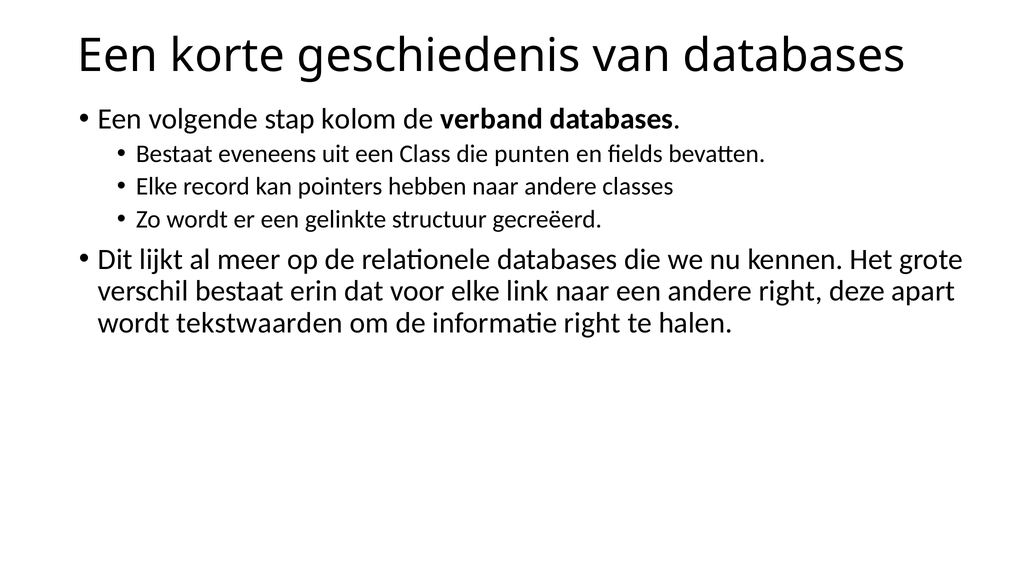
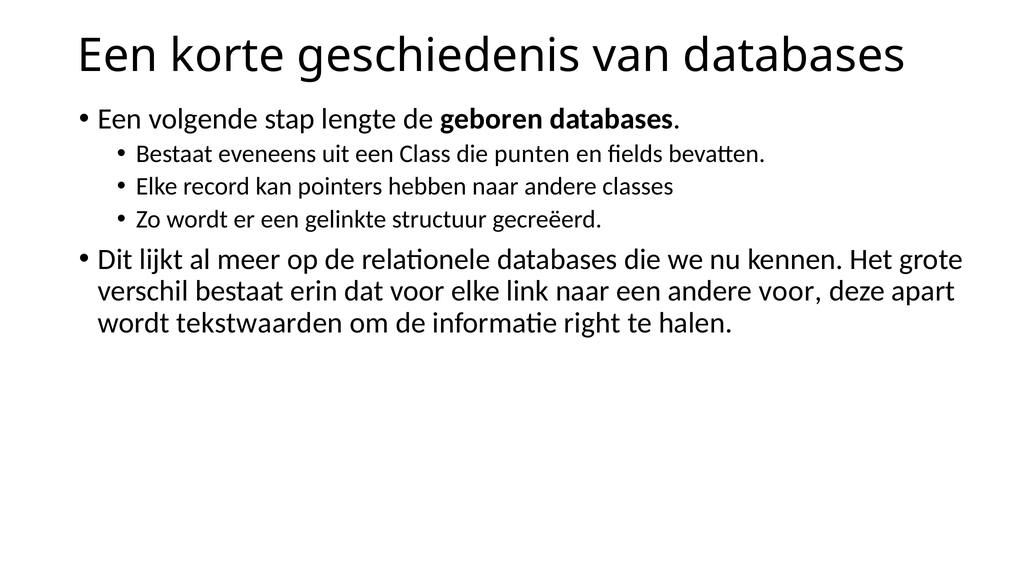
kolom: kolom -> lengte
verband: verband -> geboren
andere right: right -> voor
